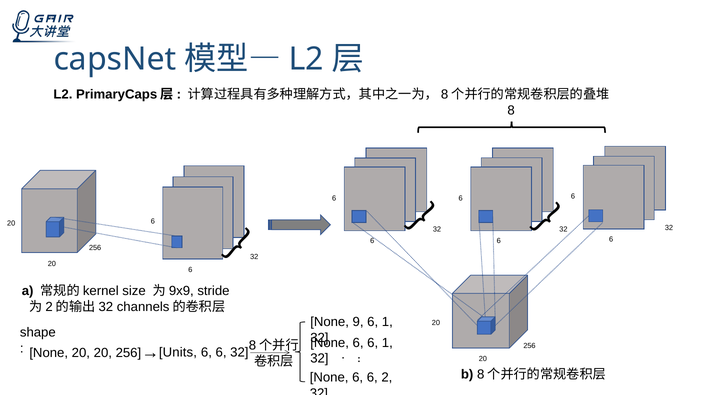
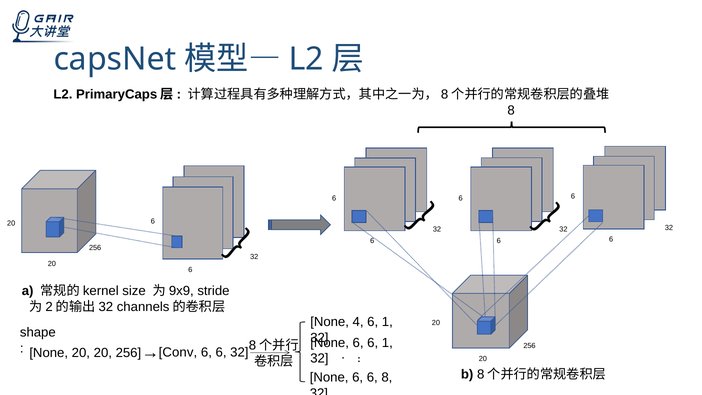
9: 9 -> 4
Units: Units -> Conv
6 2: 2 -> 8
